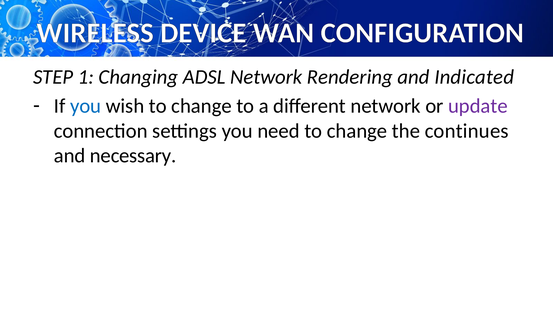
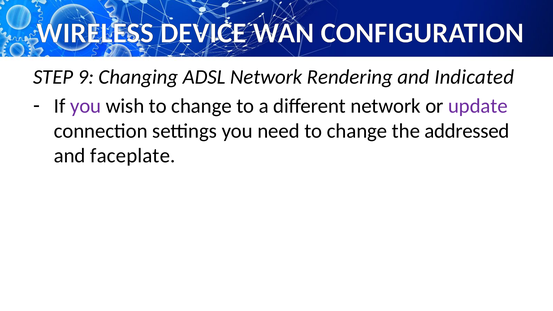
1: 1 -> 9
you at (86, 106) colour: blue -> purple
continues: continues -> addressed
necessary: necessary -> faceplate
